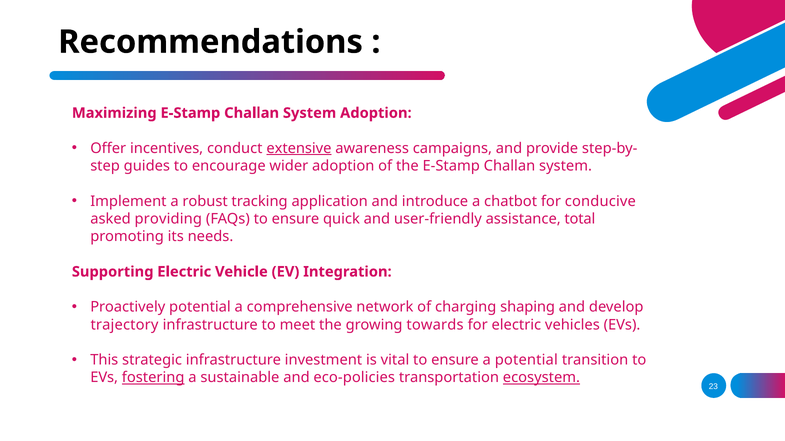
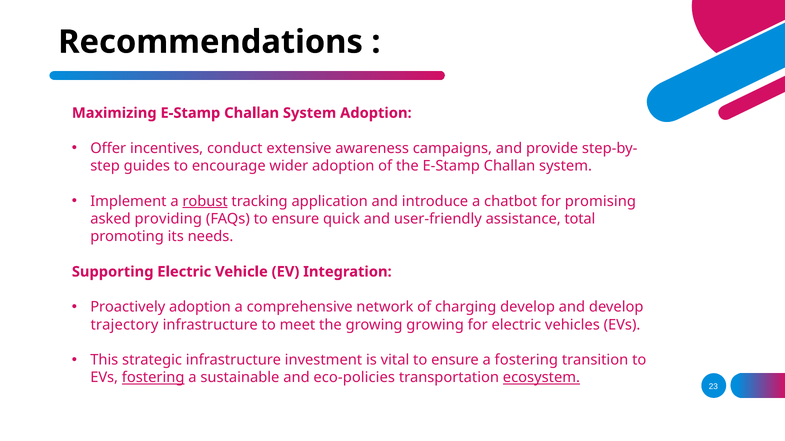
extensive underline: present -> none
robust underline: none -> present
conducive: conducive -> promising
Proactively potential: potential -> adoption
charging shaping: shaping -> develop
growing towards: towards -> growing
a potential: potential -> fostering
